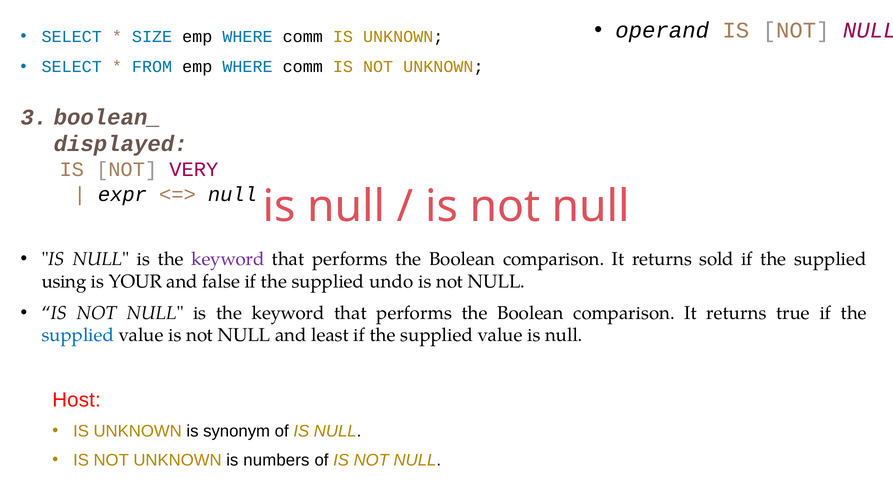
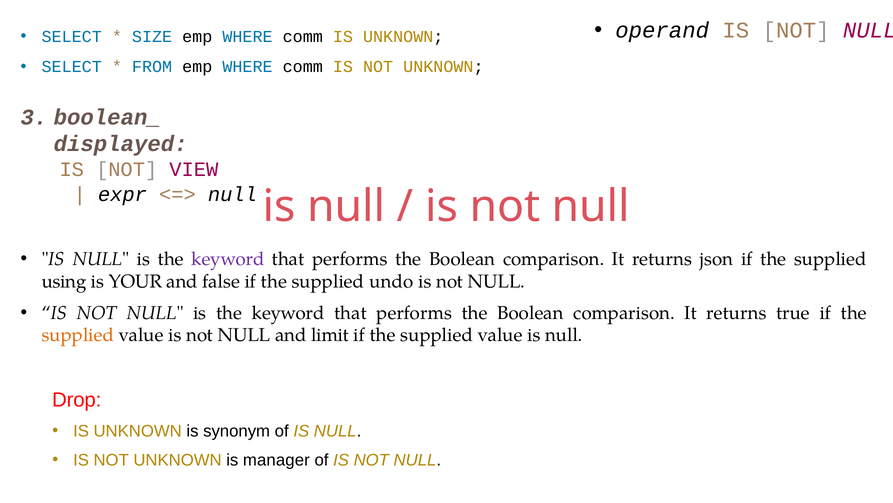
VERY: VERY -> VIEW
sold: sold -> json
supplied at (78, 335) colour: blue -> orange
least: least -> limit
Host: Host -> Drop
numbers: numbers -> manager
